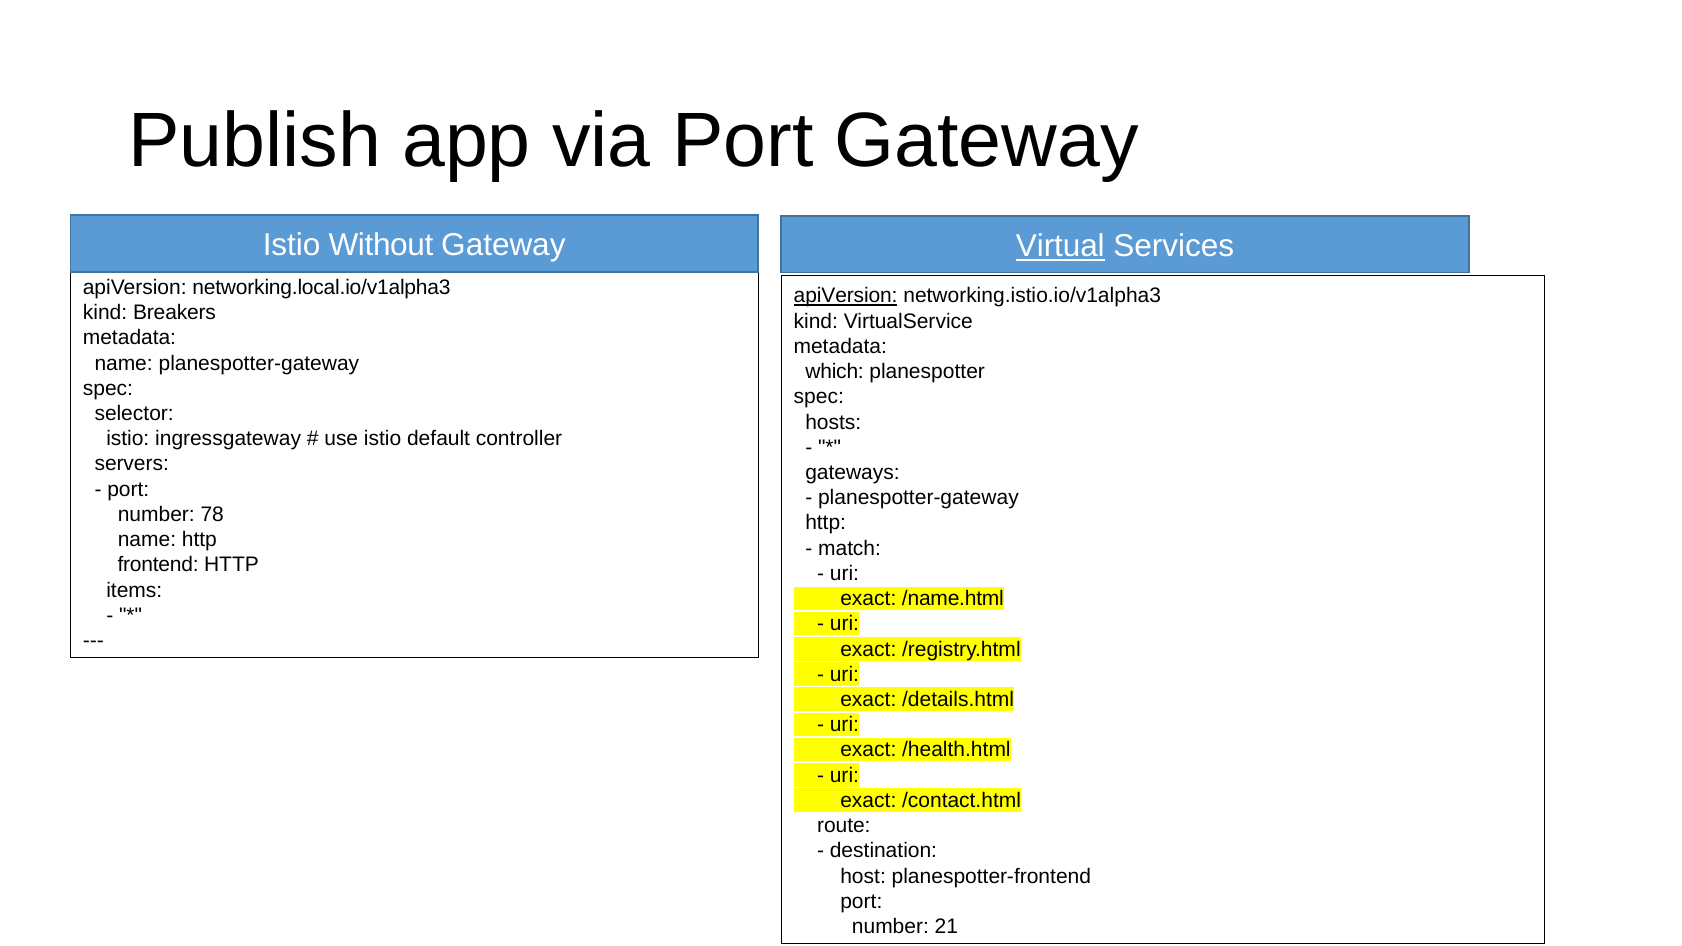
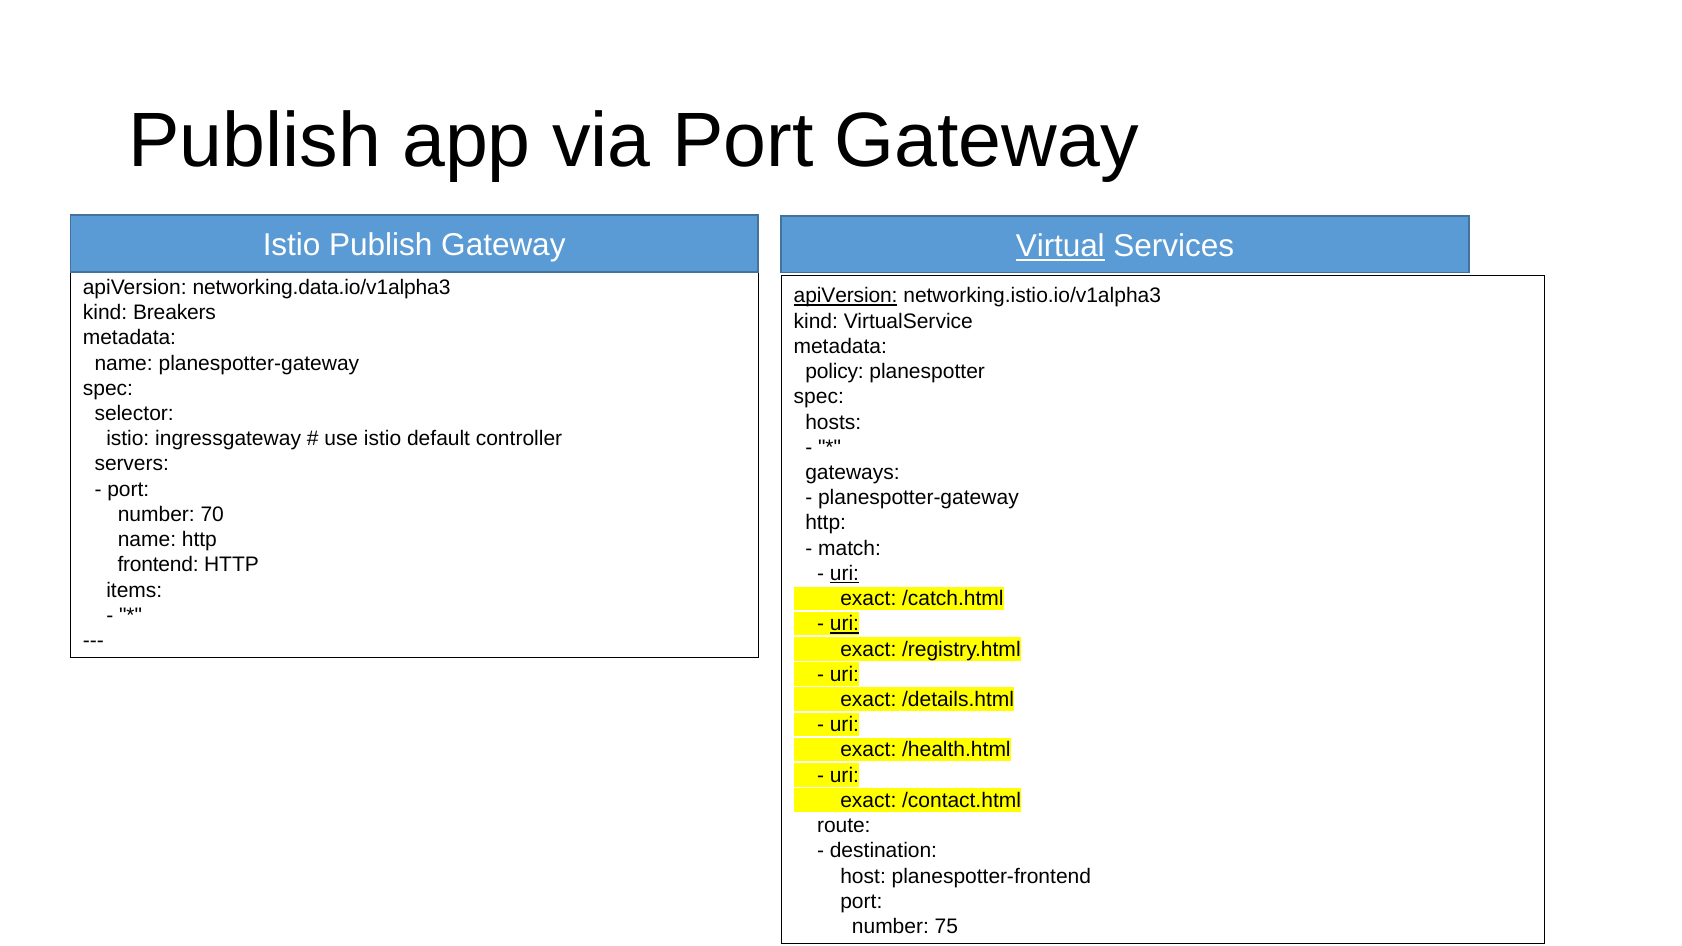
Istio Without: Without -> Publish
networking.local.io/v1alpha3: networking.local.io/v1alpha3 -> networking.data.io/v1alpha3
which: which -> policy
78: 78 -> 70
uri at (844, 574) underline: none -> present
/name.html: /name.html -> /catch.html
uri at (844, 624) underline: none -> present
21: 21 -> 75
